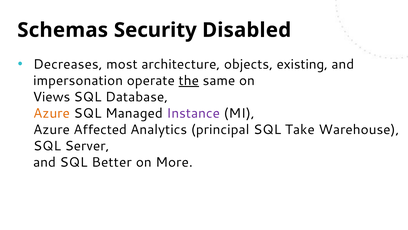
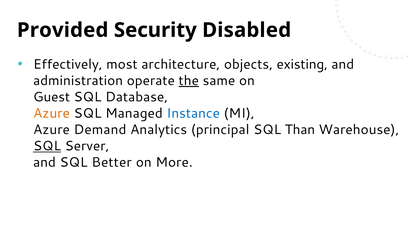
Schemas: Schemas -> Provided
Decreases: Decreases -> Effectively
impersonation: impersonation -> administration
Views: Views -> Guest
Instance colour: purple -> blue
Affected: Affected -> Demand
Take: Take -> Than
SQL at (47, 146) underline: none -> present
